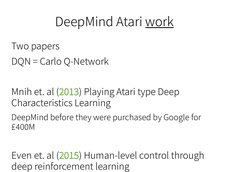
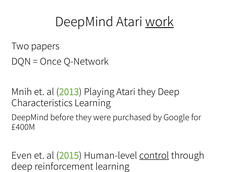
Carlo: Carlo -> Once
Atari type: type -> they
control underline: none -> present
